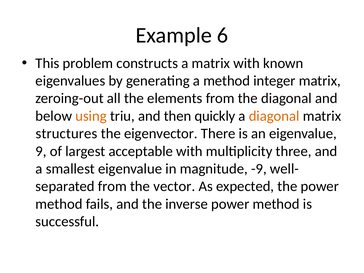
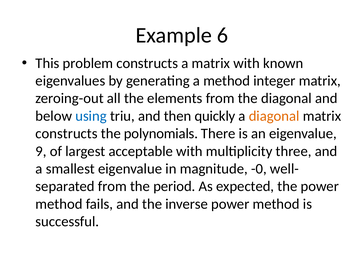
using colour: orange -> blue
structures at (67, 134): structures -> constructs
eigenvector: eigenvector -> polynomials
-9: -9 -> -0
vector: vector -> period
